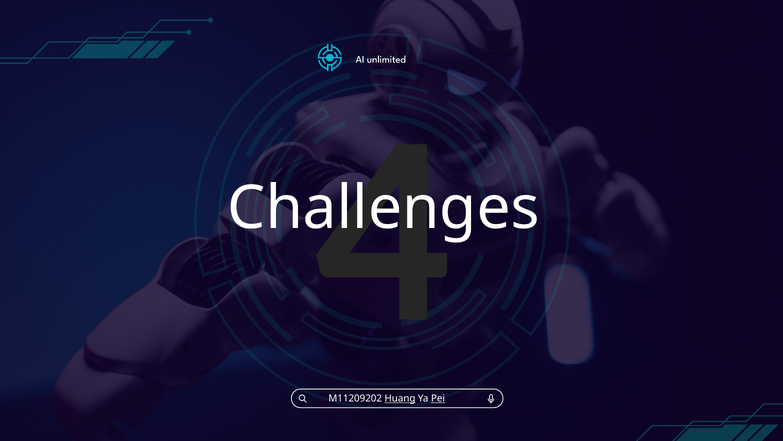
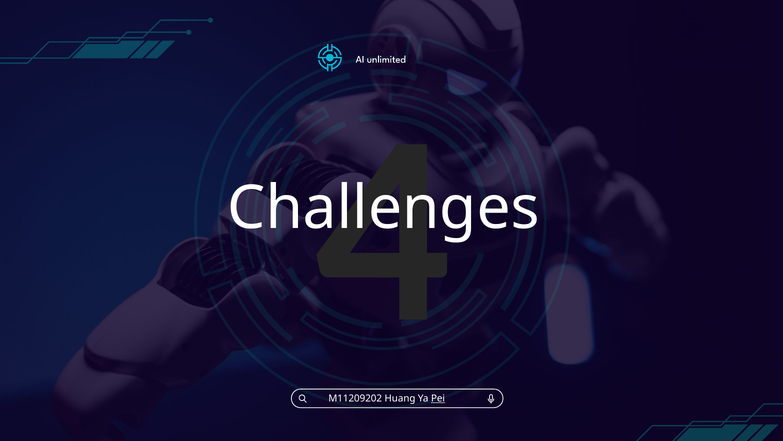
Huang underline: present -> none
